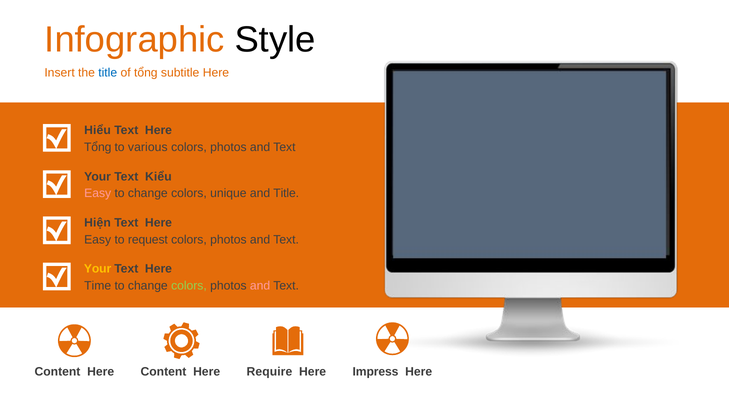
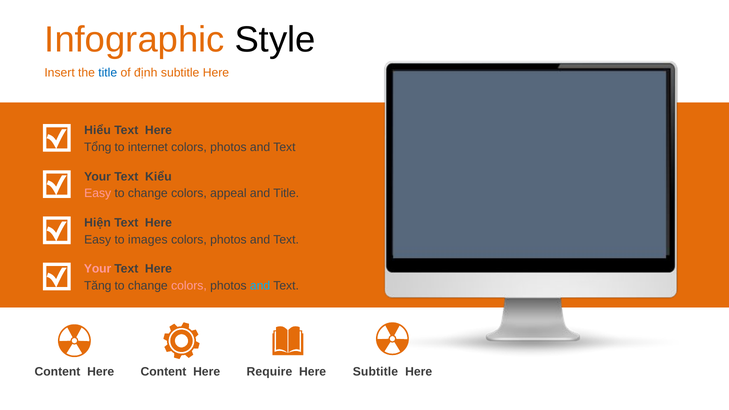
of tổng: tổng -> định
various: various -> internet
unique: unique -> appeal
request: request -> images
Your at (98, 269) colour: yellow -> pink
Time: Time -> Tăng
colors at (189, 286) colour: light green -> pink
and at (260, 286) colour: pink -> light blue
Here Impress: Impress -> Subtitle
